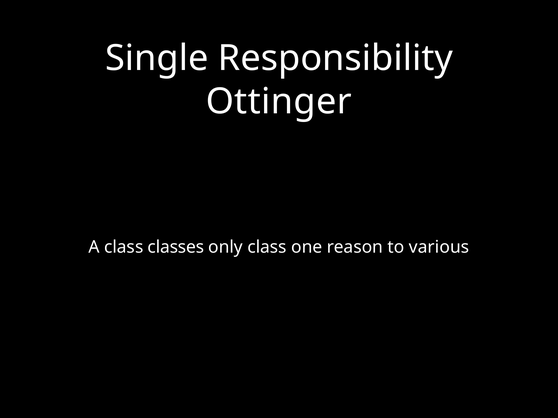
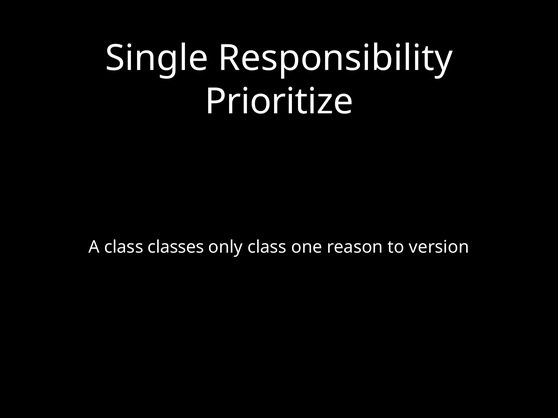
Ottinger: Ottinger -> Prioritize
various: various -> version
